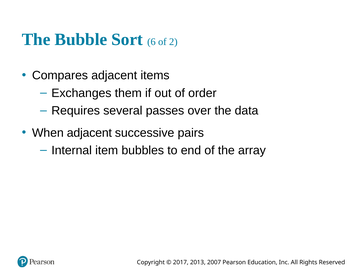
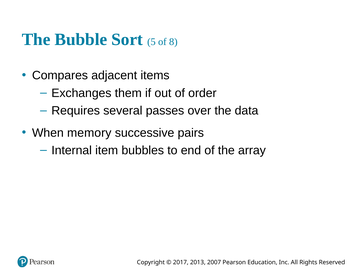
6: 6 -> 5
2: 2 -> 8
When adjacent: adjacent -> memory
